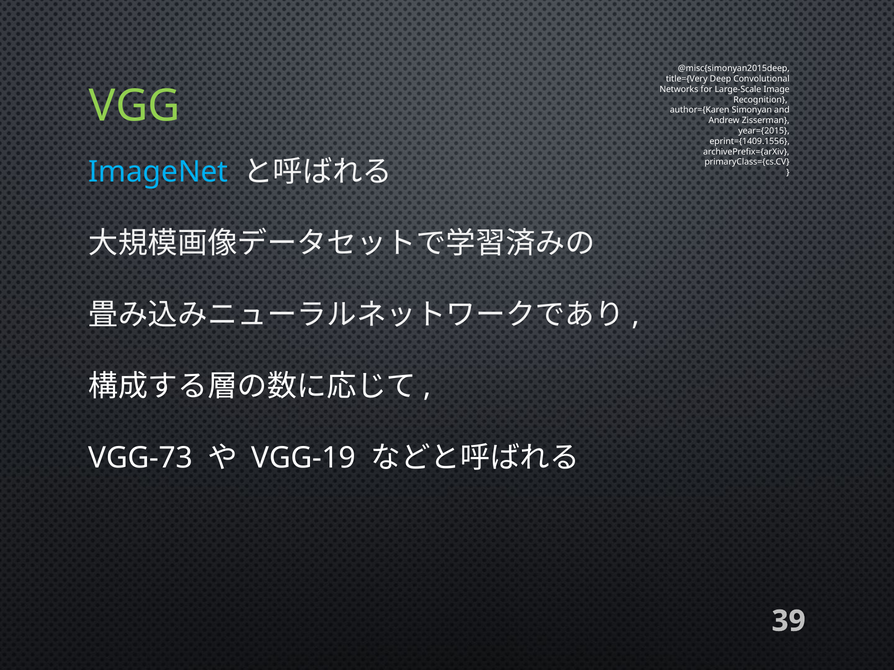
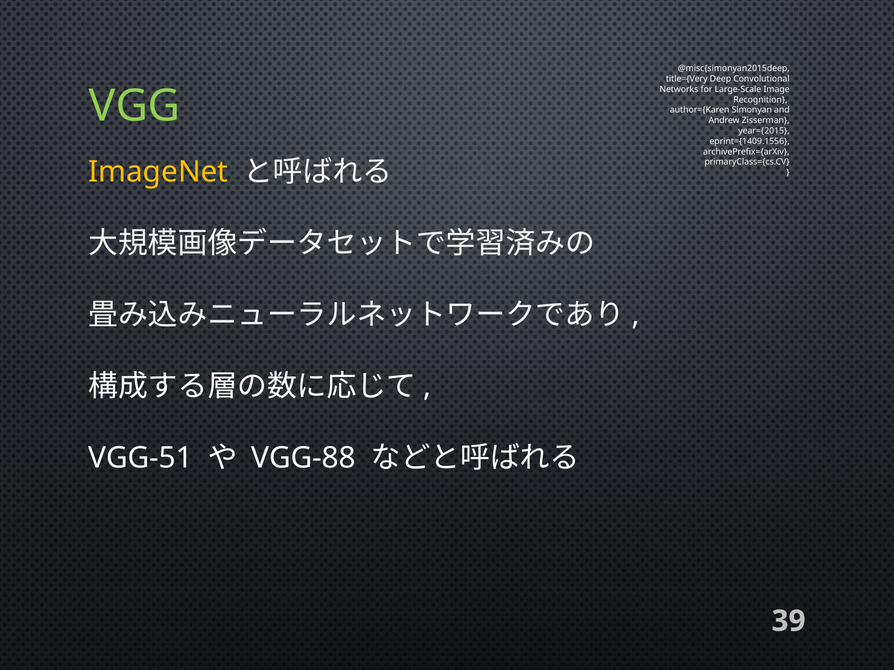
ImageNet colour: light blue -> yellow
VGG-73: VGG-73 -> VGG-51
VGG-19: VGG-19 -> VGG-88
